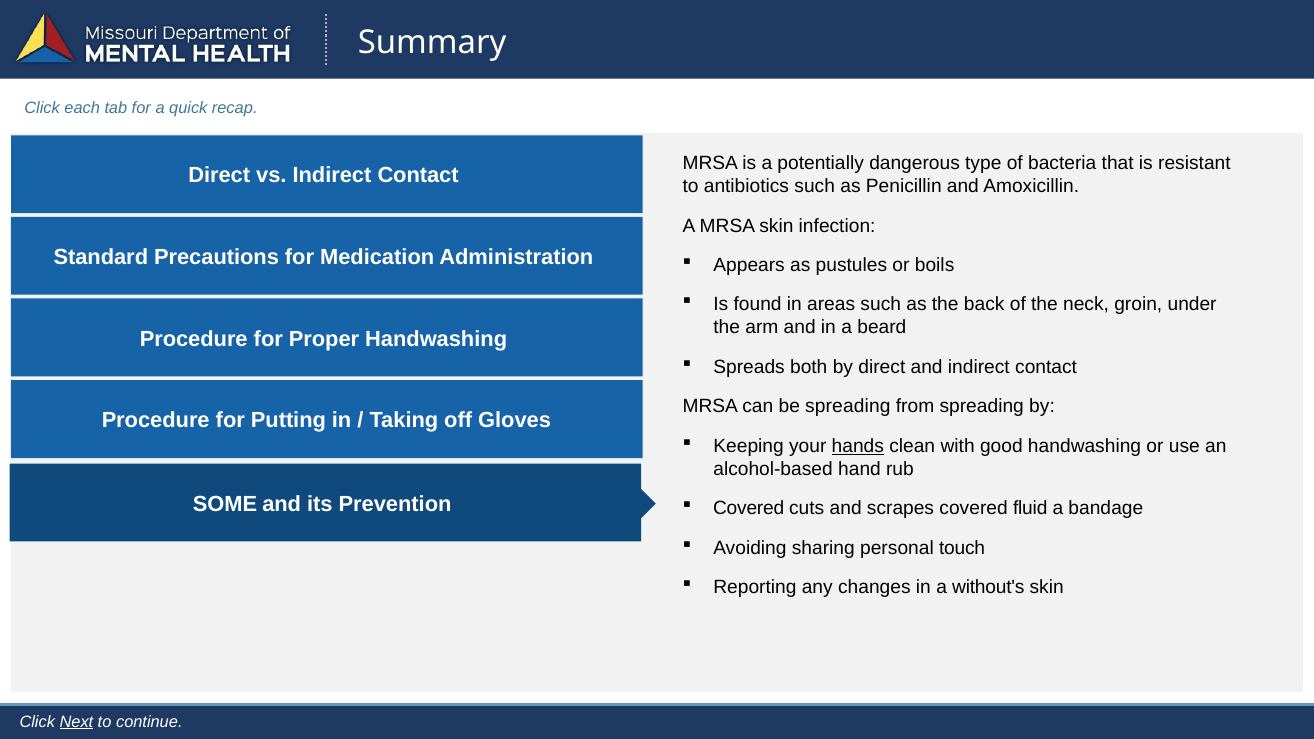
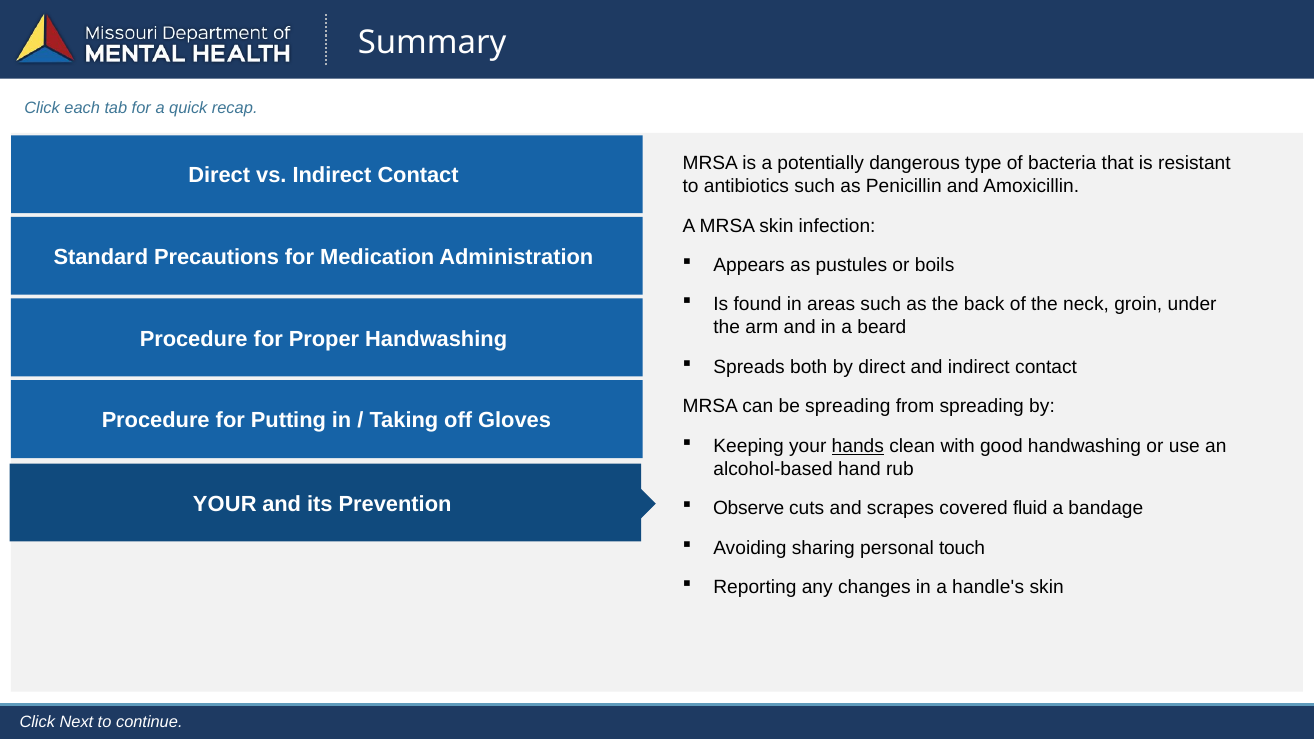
SOME at (225, 504): SOME -> YOUR
Covered at (749, 509): Covered -> Observe
without's: without's -> handle's
Next underline: present -> none
